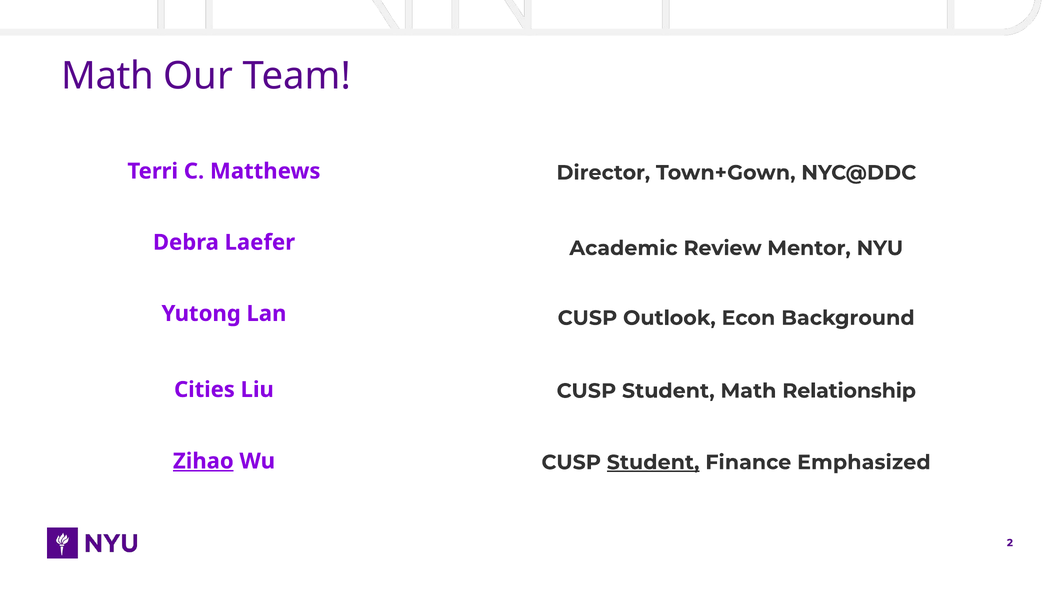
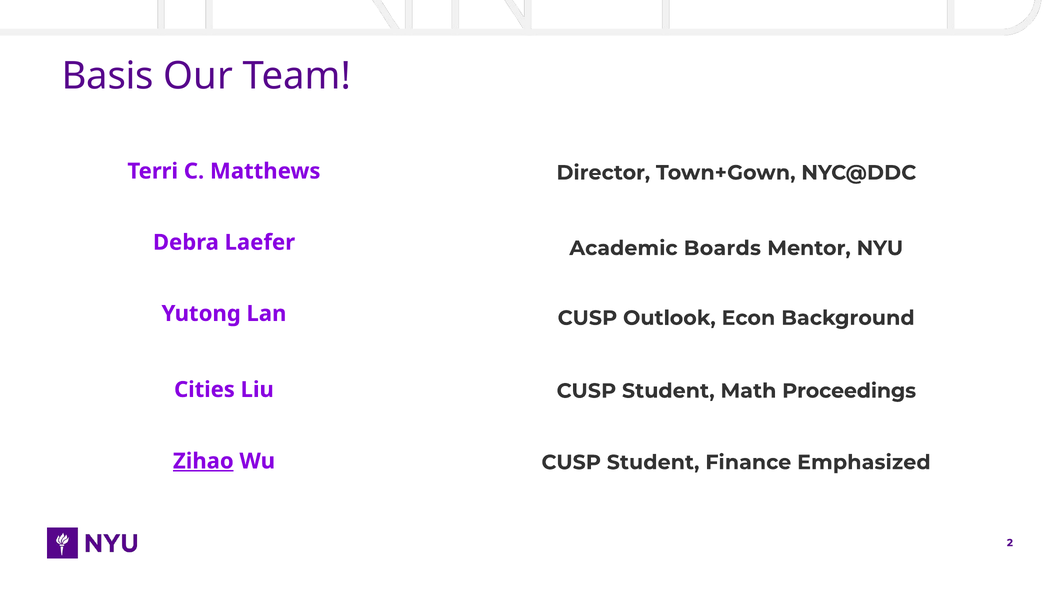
Math at (108, 76): Math -> Basis
Review: Review -> Boards
Relationship: Relationship -> Proceedings
Student at (653, 462) underline: present -> none
